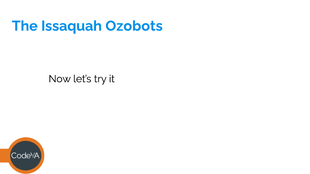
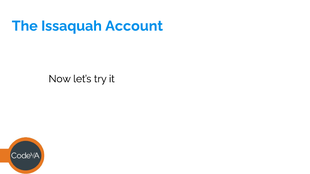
Ozobots: Ozobots -> Account
